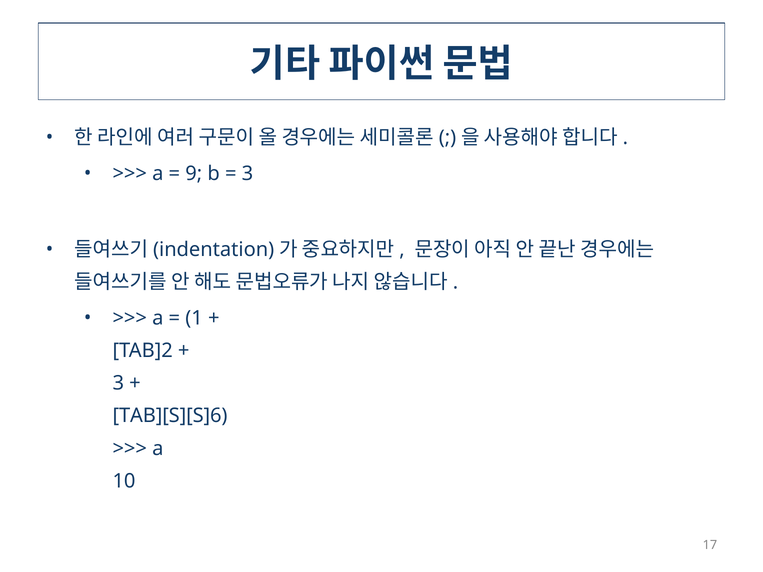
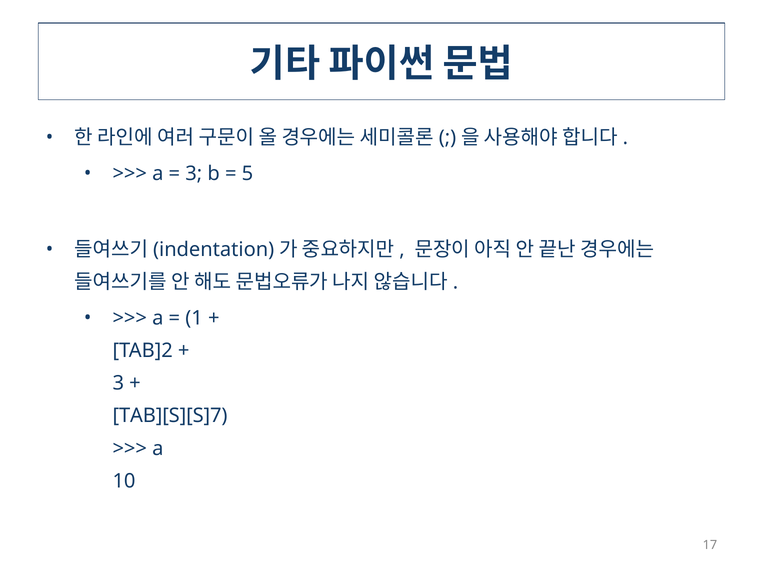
9 at (194, 174): 9 -> 3
3 at (247, 174): 3 -> 5
TAB][S][S]6: TAB][S][S]6 -> TAB][S][S]7
